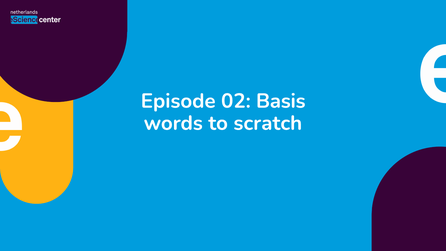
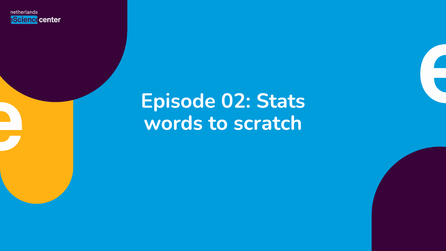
Basis: Basis -> Stats
